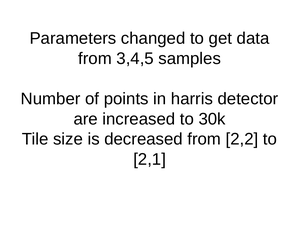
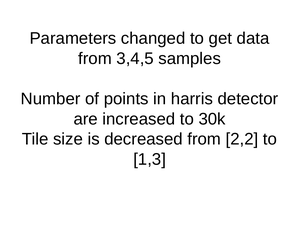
2,1: 2,1 -> 1,3
